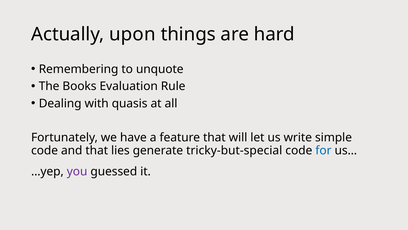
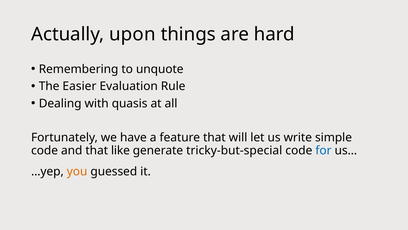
Books: Books -> Easier
lies: lies -> like
you colour: purple -> orange
